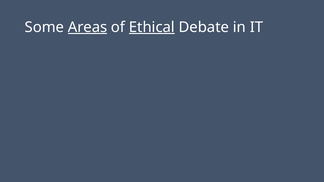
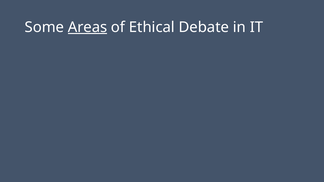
Ethical underline: present -> none
